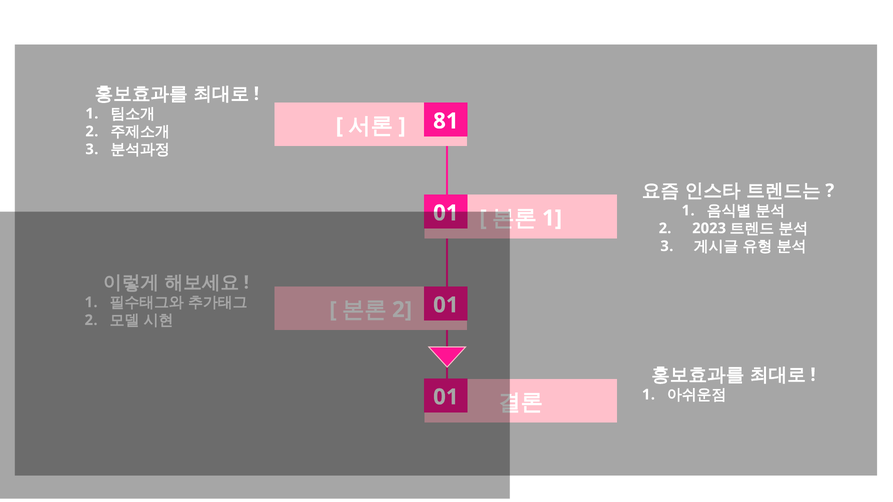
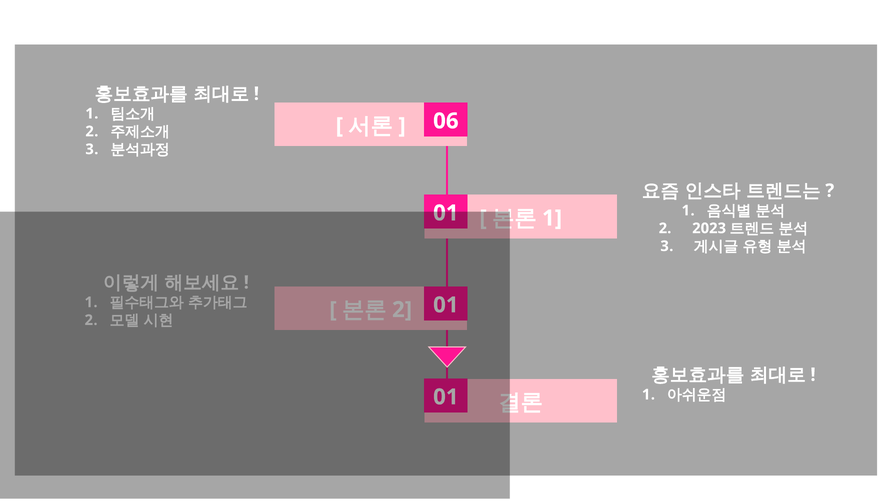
81: 81 -> 06
